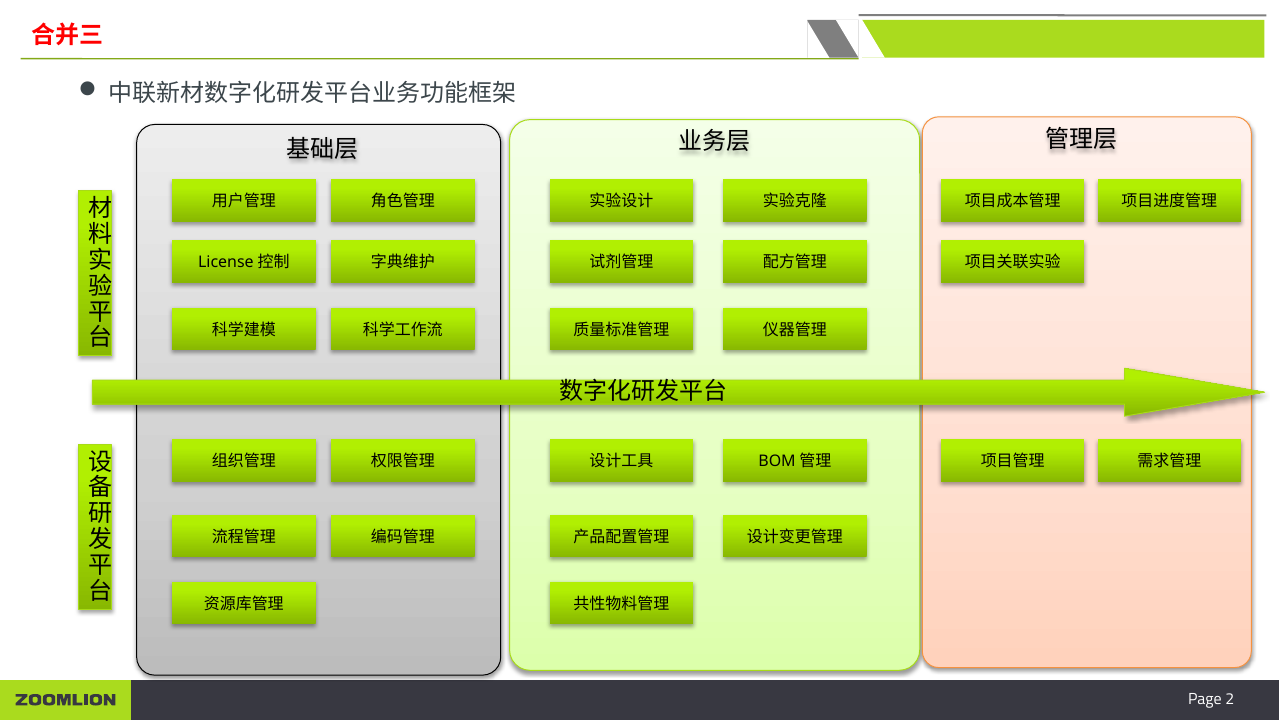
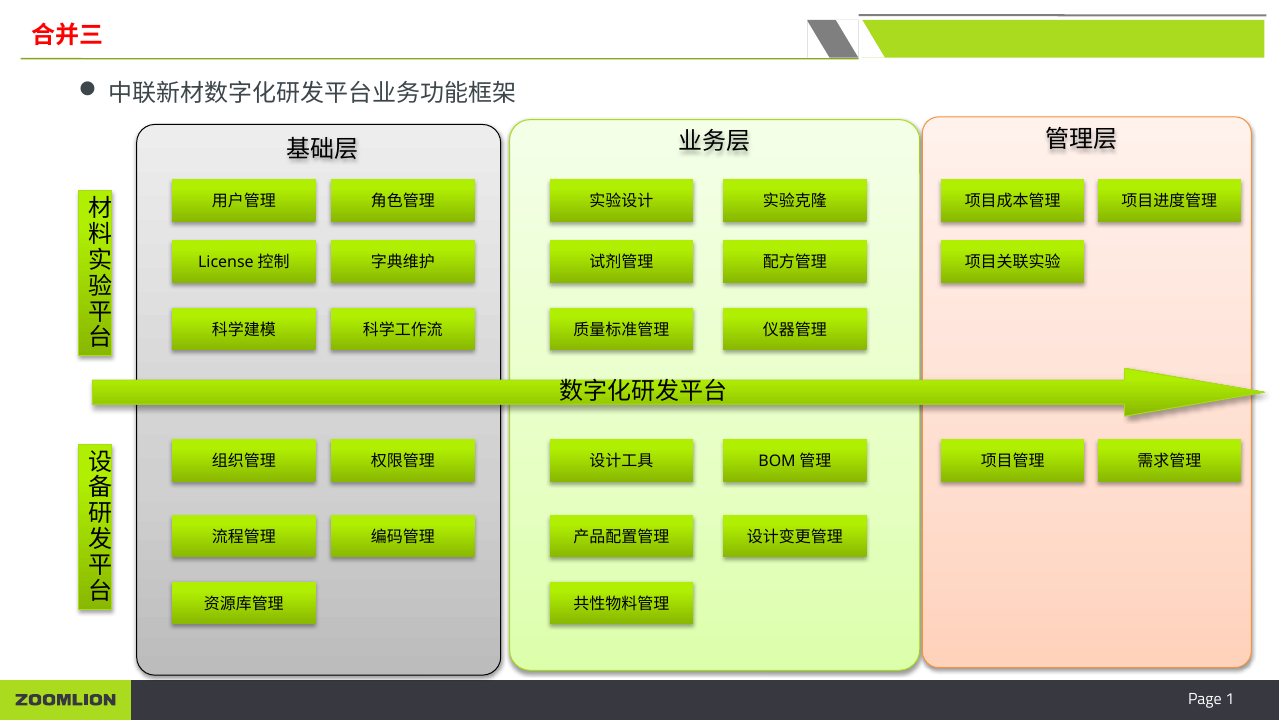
2: 2 -> 1
